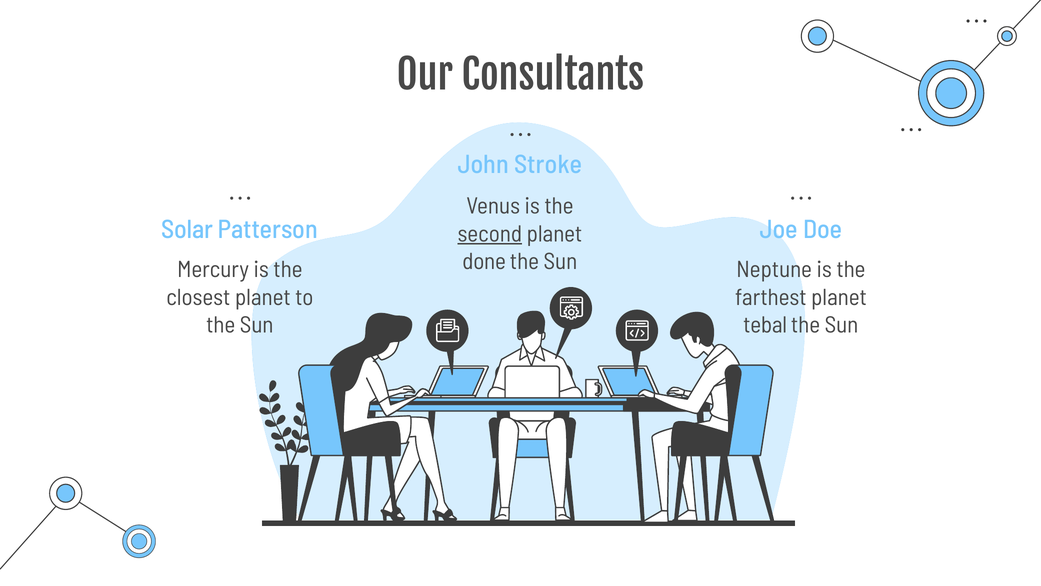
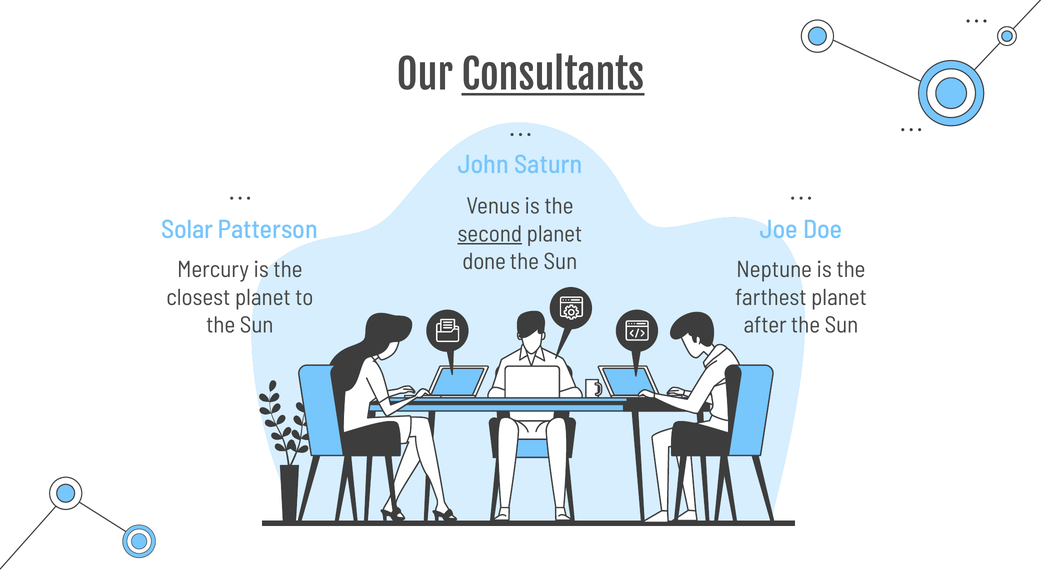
Consultants underline: none -> present
Stroke: Stroke -> Saturn
tebal: tebal -> after
